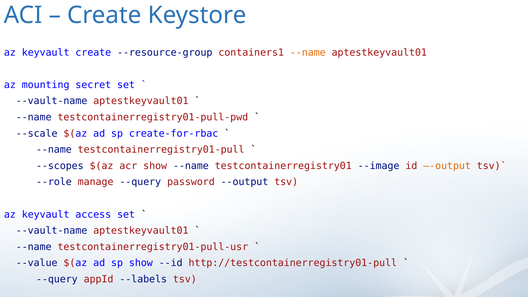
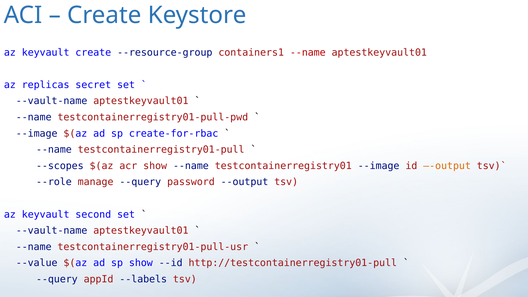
--name at (308, 52) colour: orange -> red
mounting: mounting -> replicas
--scale at (37, 133): --scale -> --image
access: access -> second
